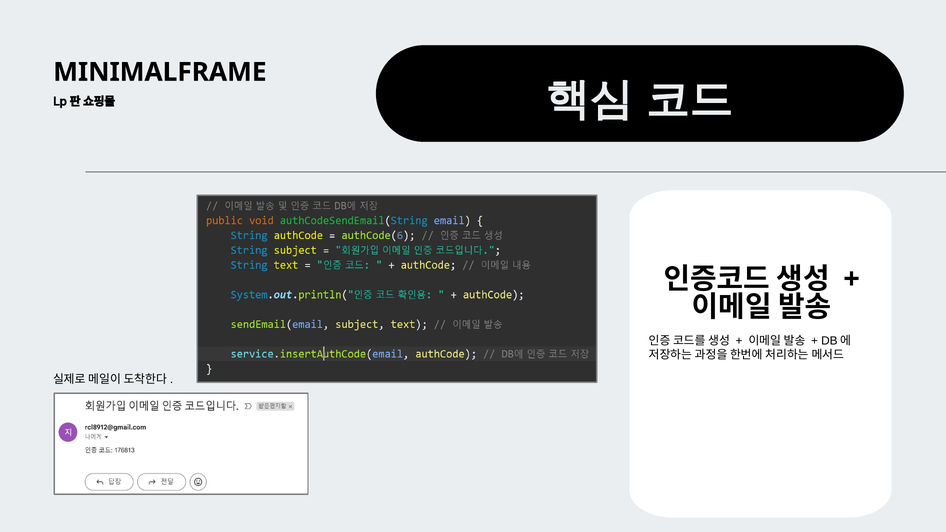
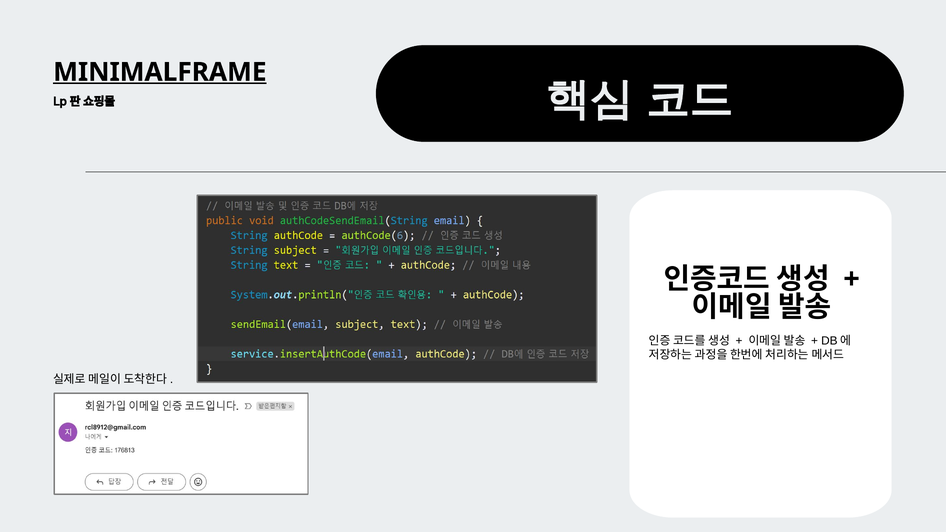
MINIMALFRAME underline: none -> present
